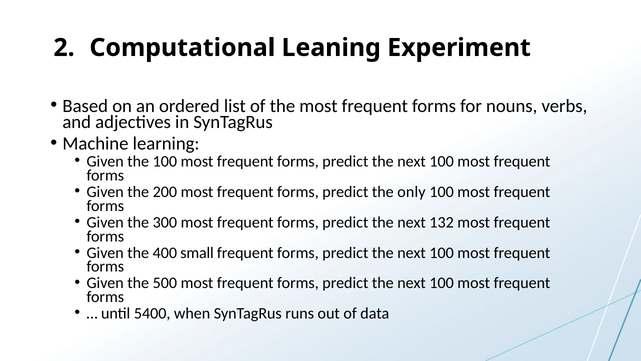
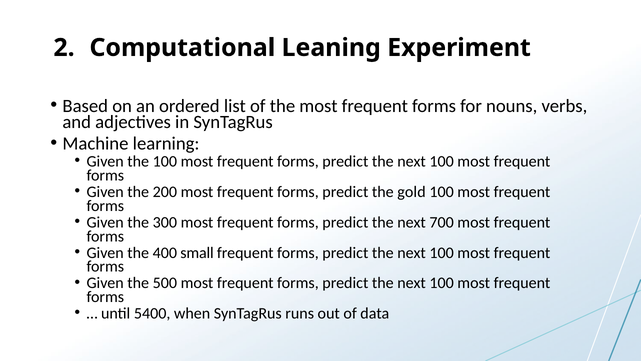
only: only -> gold
132: 132 -> 700
